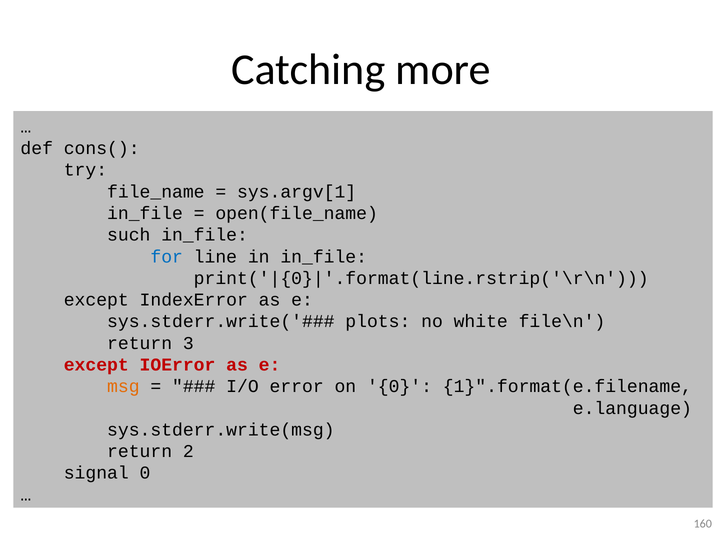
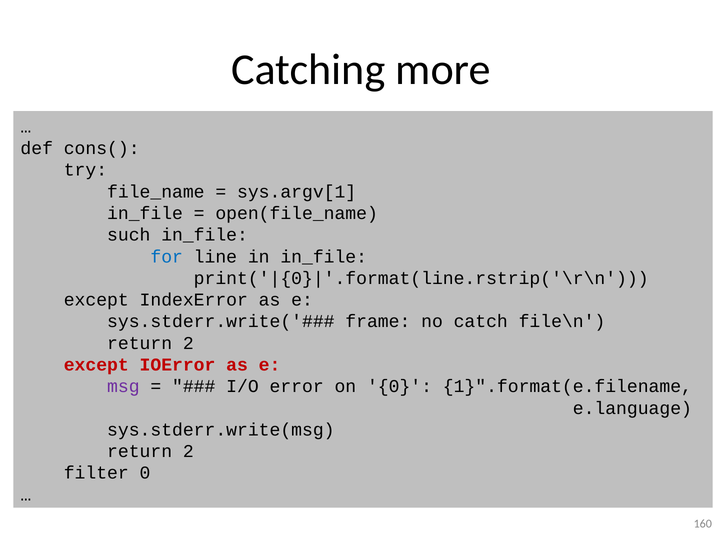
plots: plots -> frame
white: white -> catch
3 at (188, 343): 3 -> 2
msg colour: orange -> purple
signal: signal -> filter
